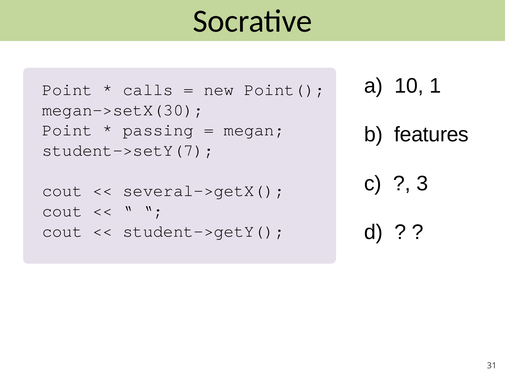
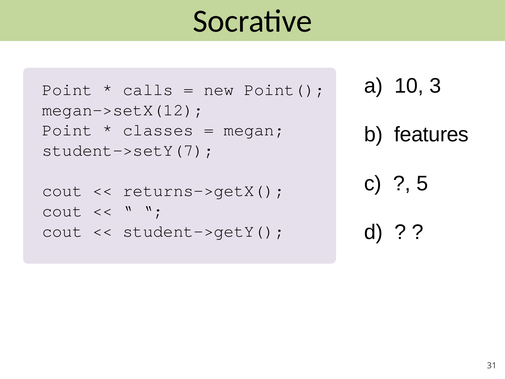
1: 1 -> 3
megan->setX(30: megan->setX(30 -> megan->setX(12
passing: passing -> classes
3: 3 -> 5
several->getX(: several->getX( -> returns->getX(
